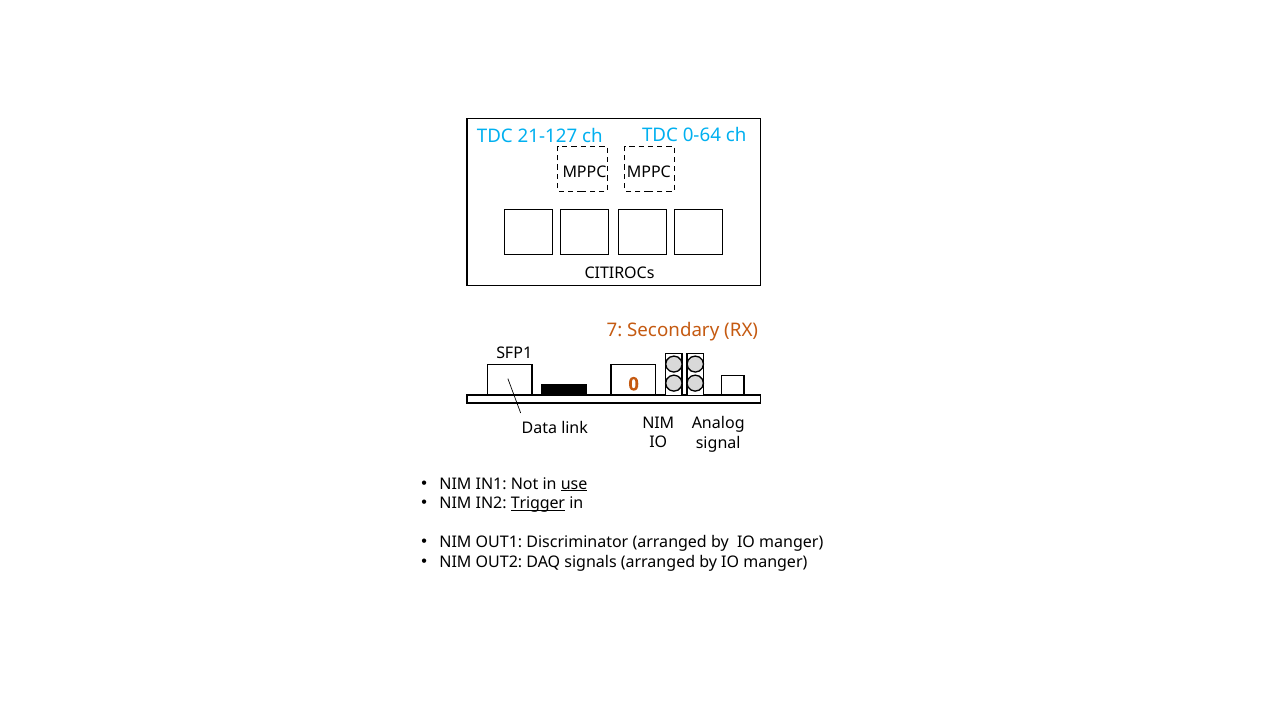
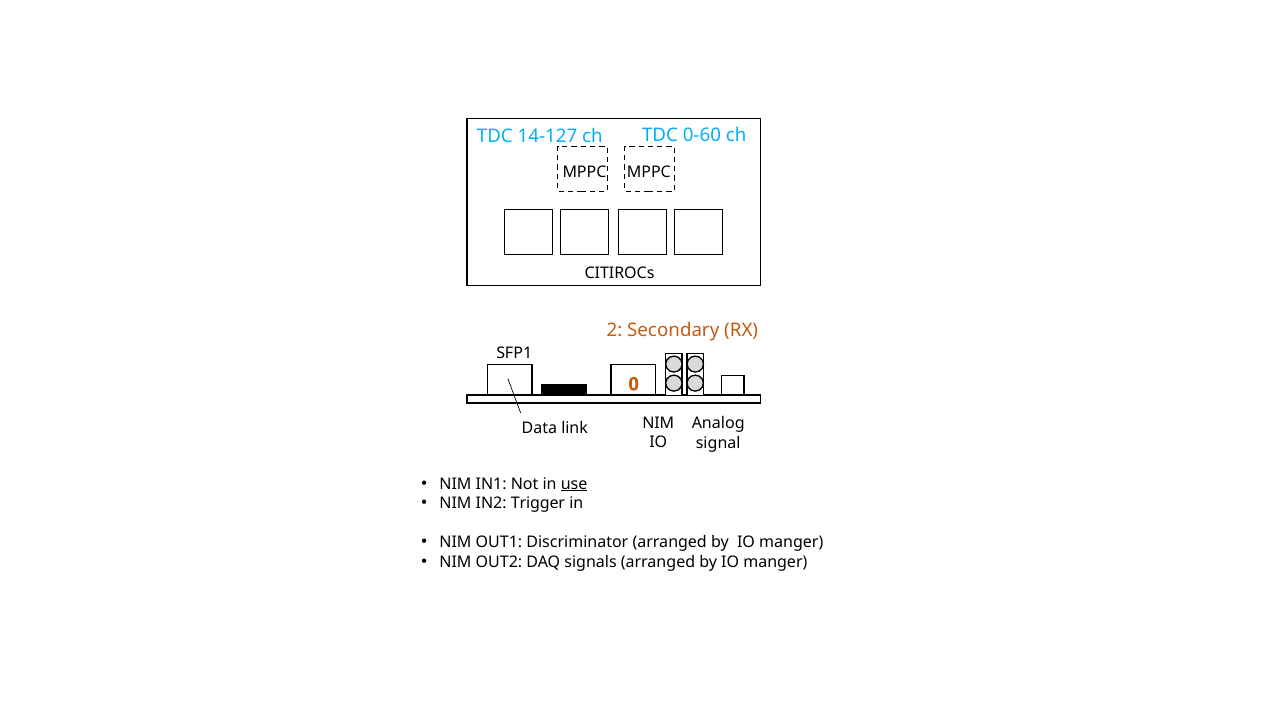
0-64: 0-64 -> 0-60
21-127: 21-127 -> 14-127
7: 7 -> 2
Trigger underline: present -> none
